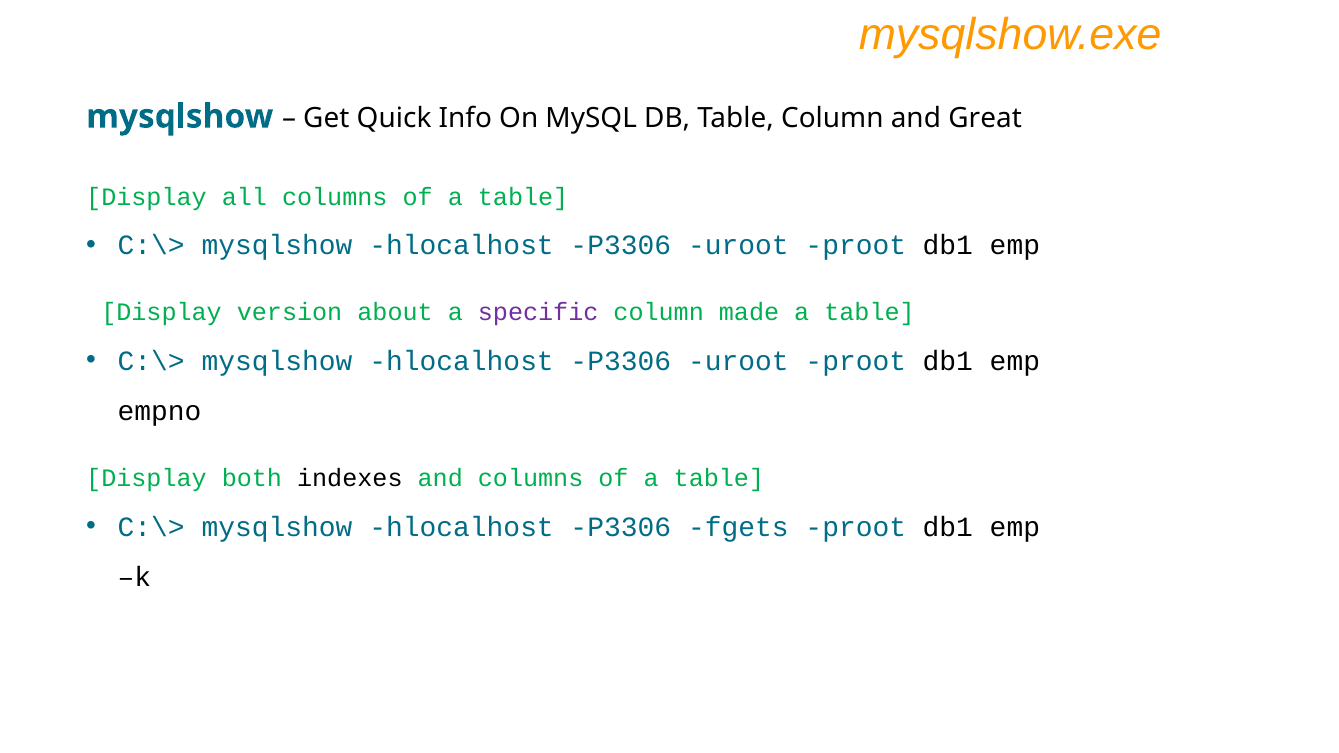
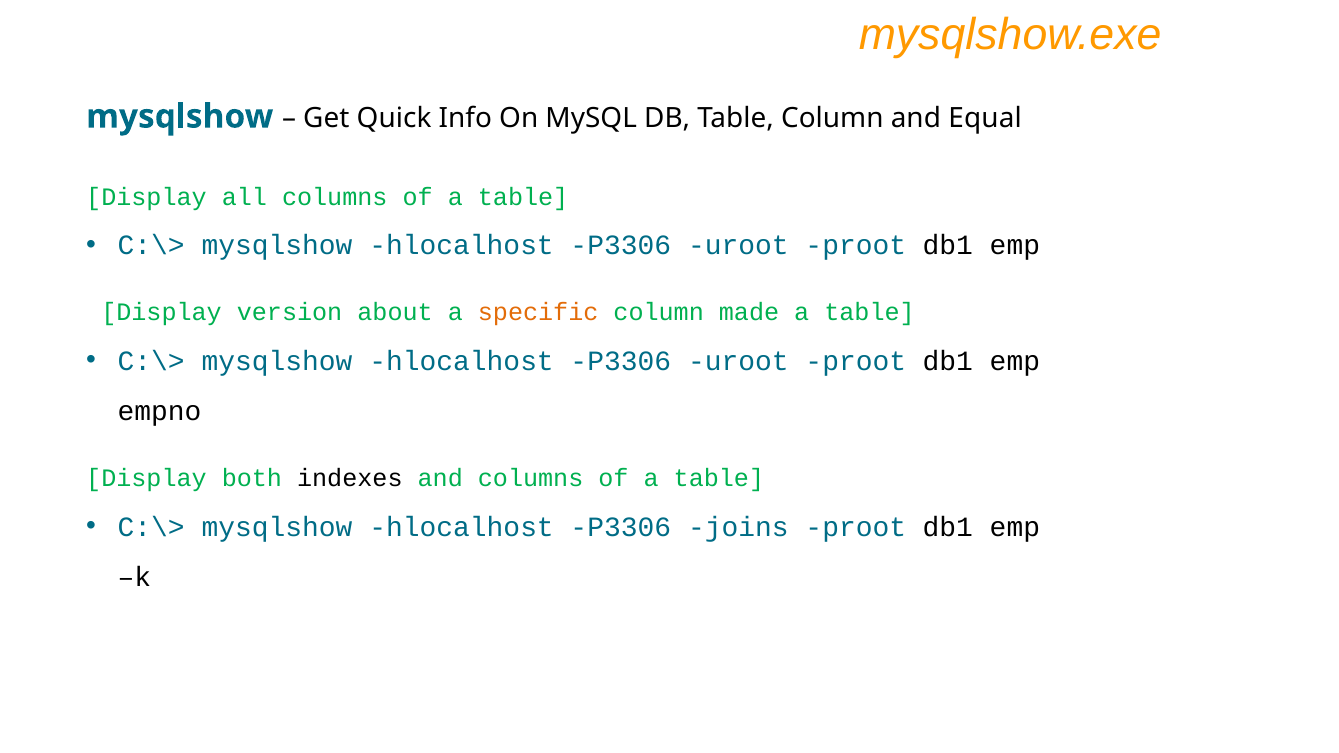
Great: Great -> Equal
specific colour: purple -> orange
fgets: fgets -> joins
